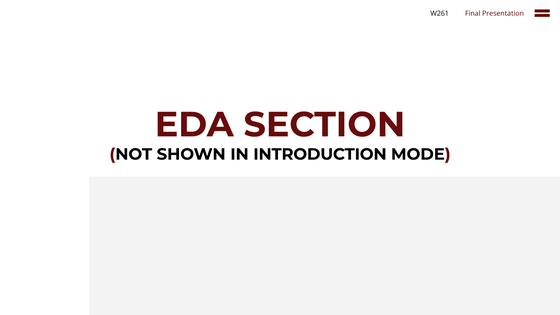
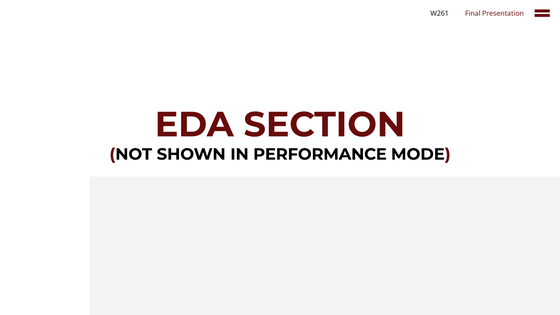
INTRODUCTION: INTRODUCTION -> PERFORMANCE
